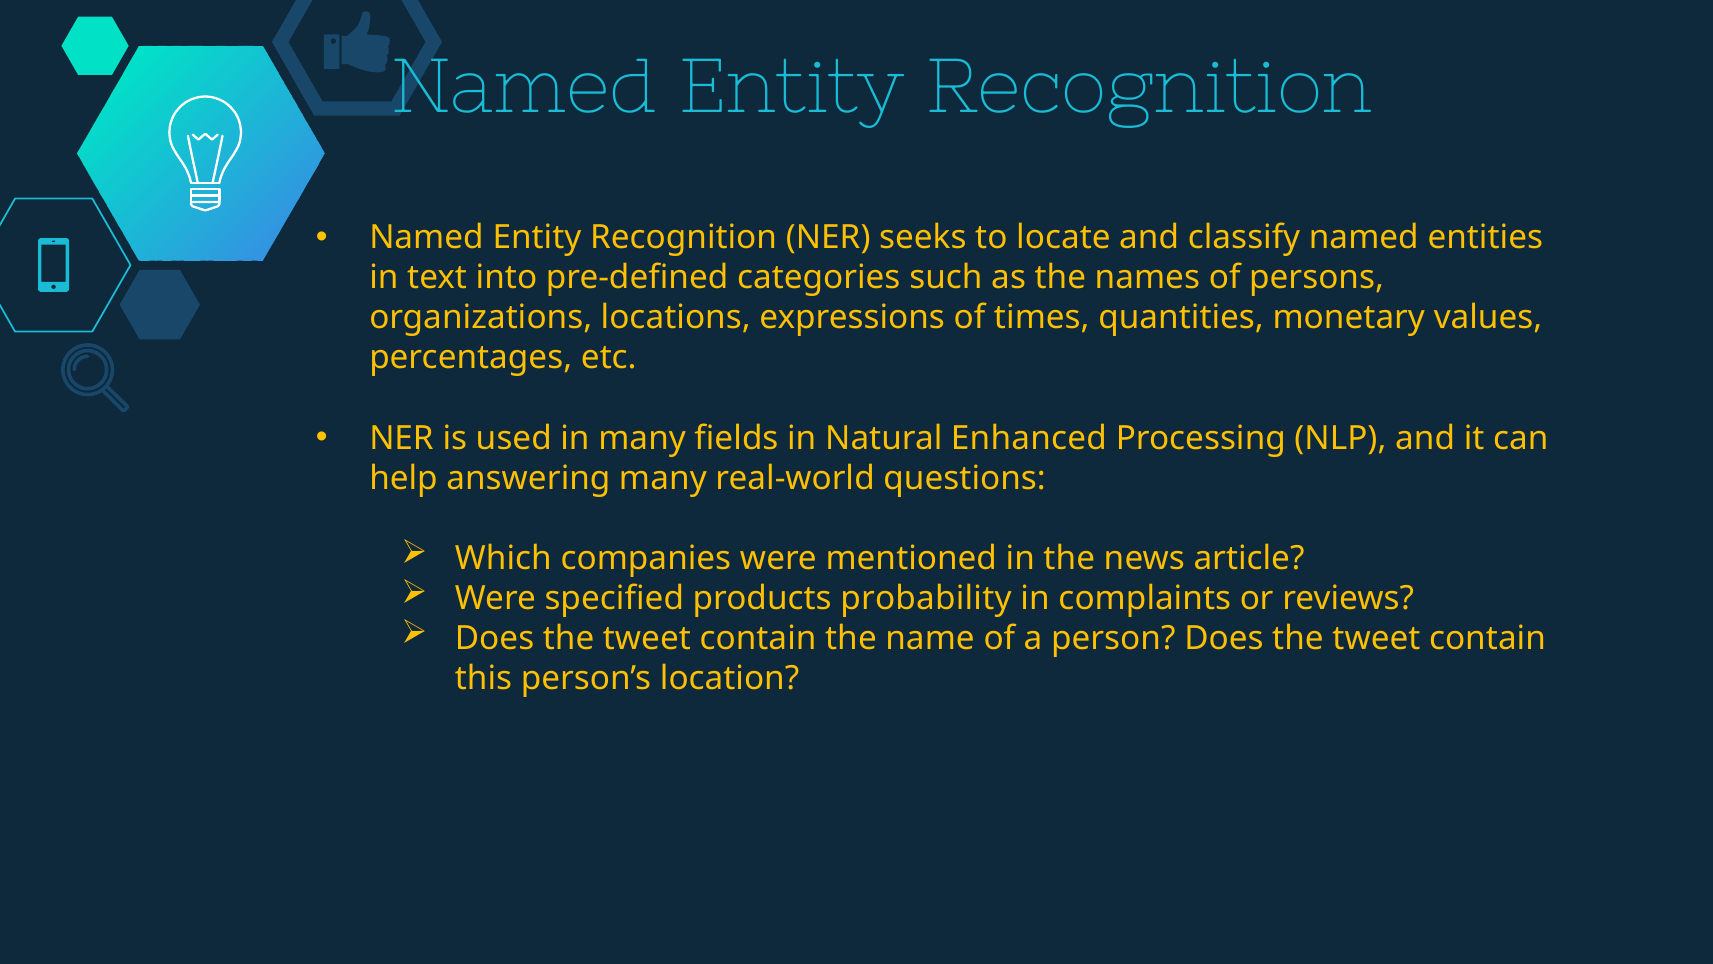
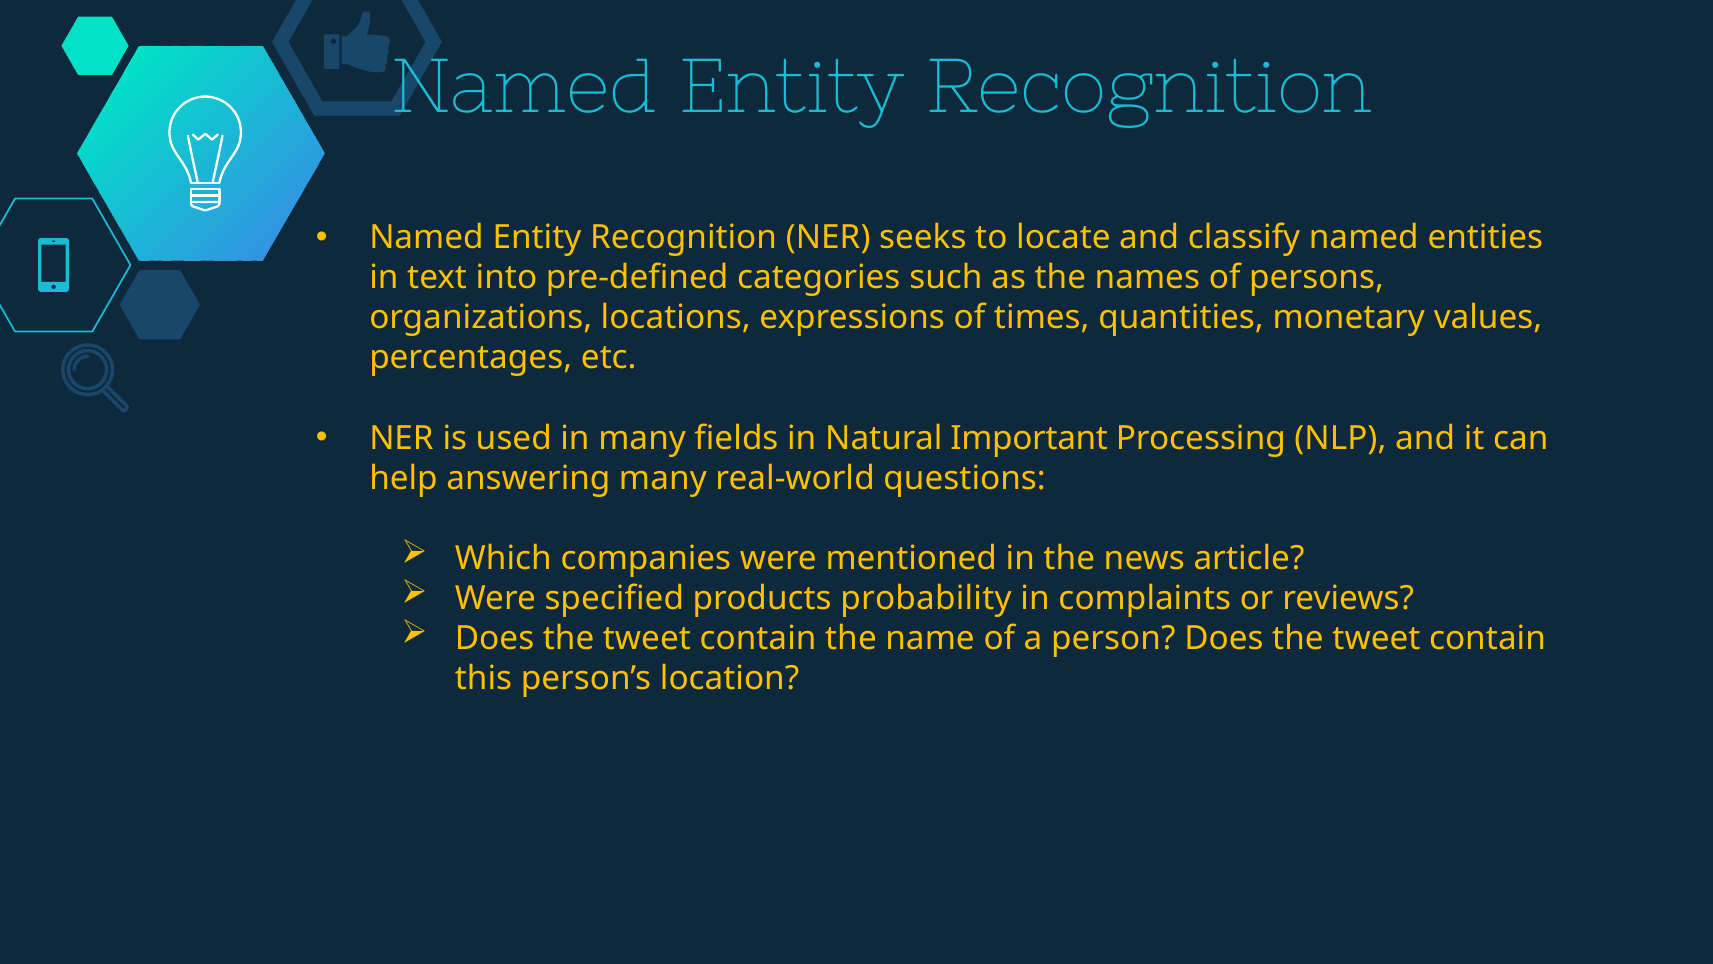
Enhanced: Enhanced -> Important
